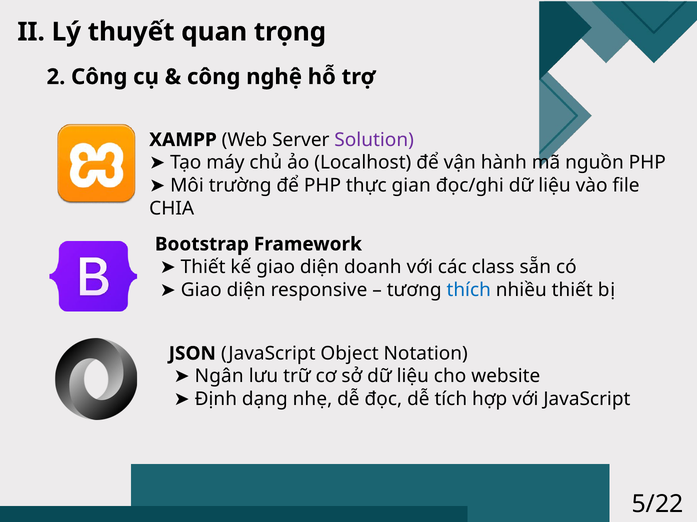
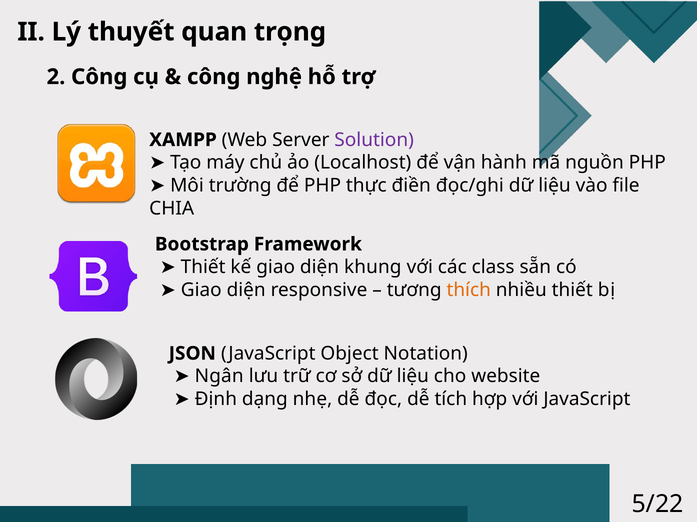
gian: gian -> điền
doanh: doanh -> khung
thích colour: blue -> orange
